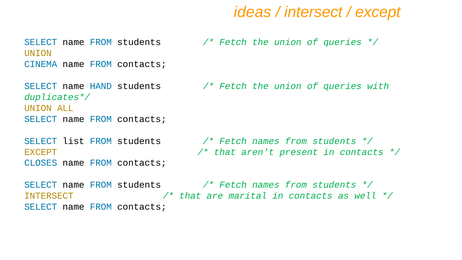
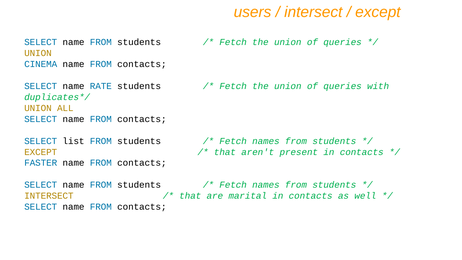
ideas: ideas -> users
HAND: HAND -> RATE
CLOSES: CLOSES -> FASTER
